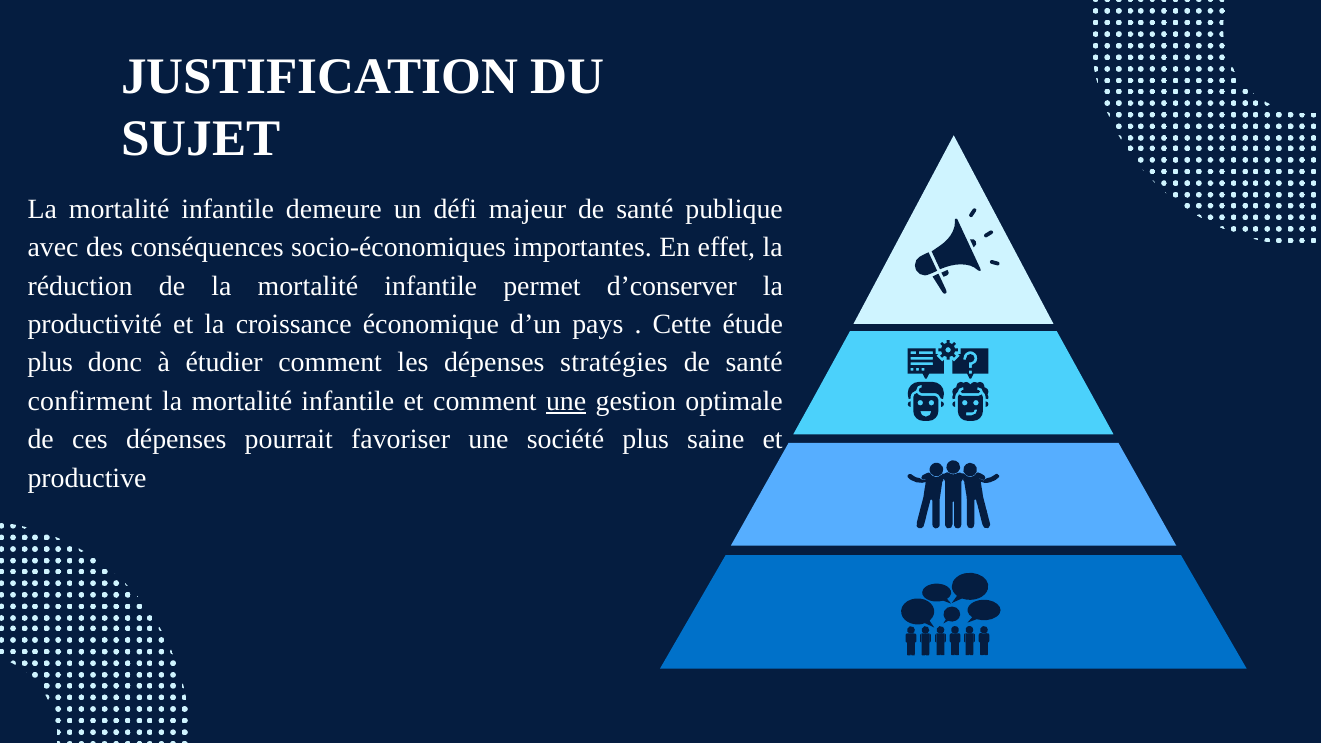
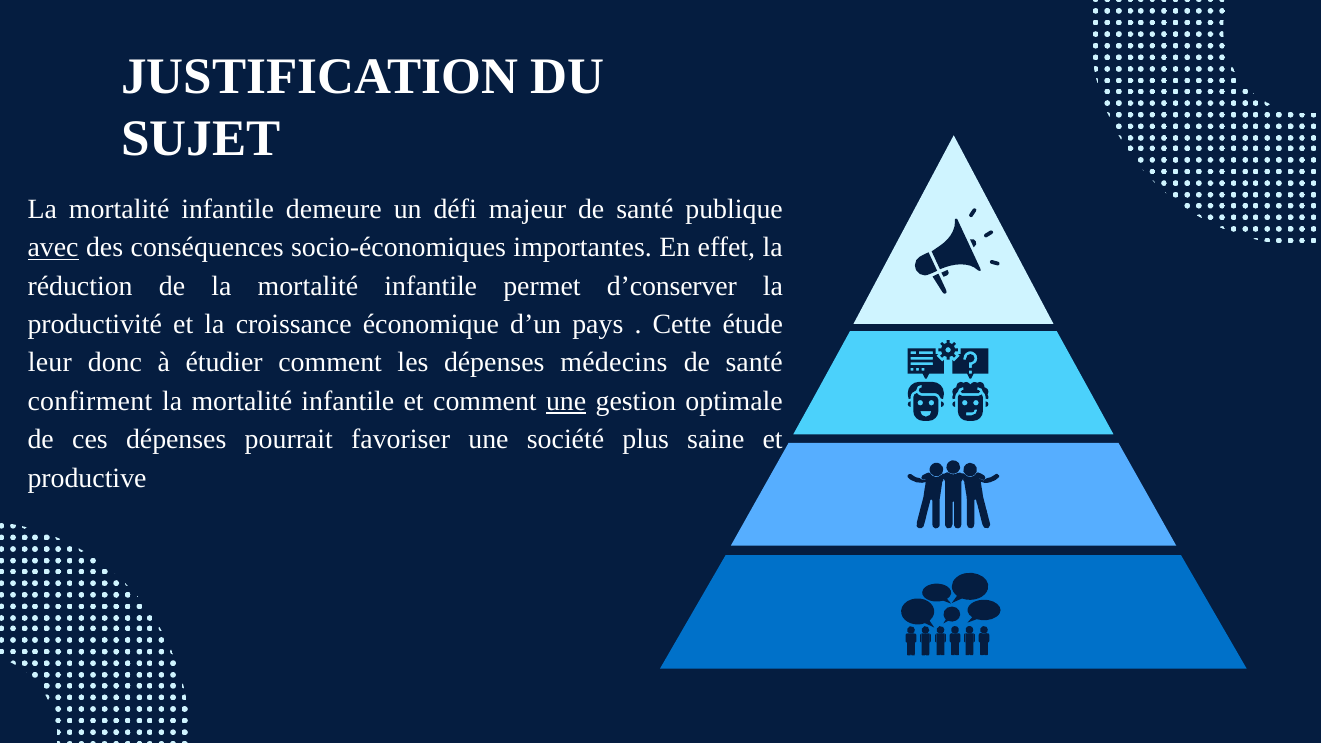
avec underline: none -> present
plus at (50, 363): plus -> leur
stratégies: stratégies -> médecins
